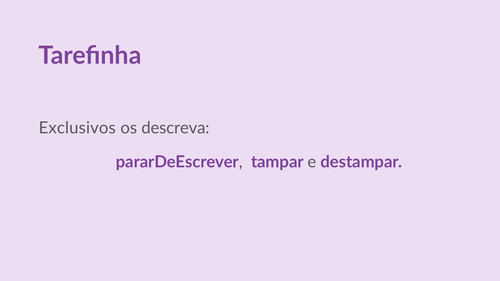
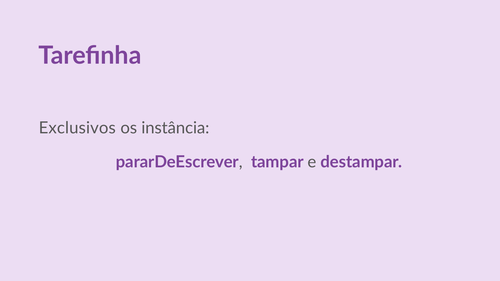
descreva: descreva -> instância
